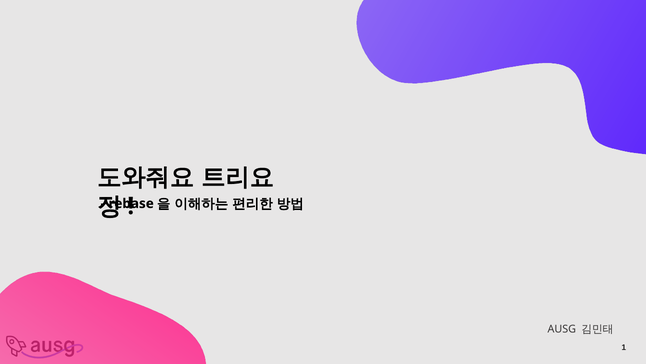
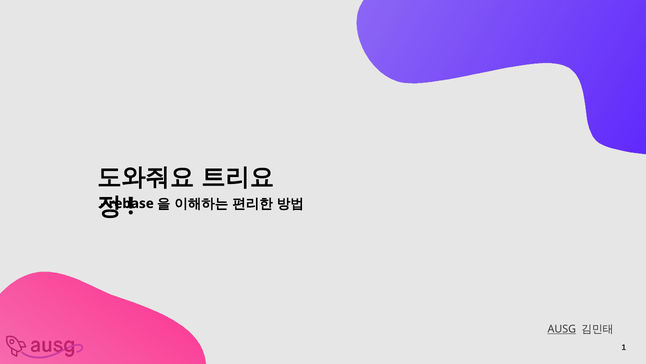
AUSG underline: none -> present
